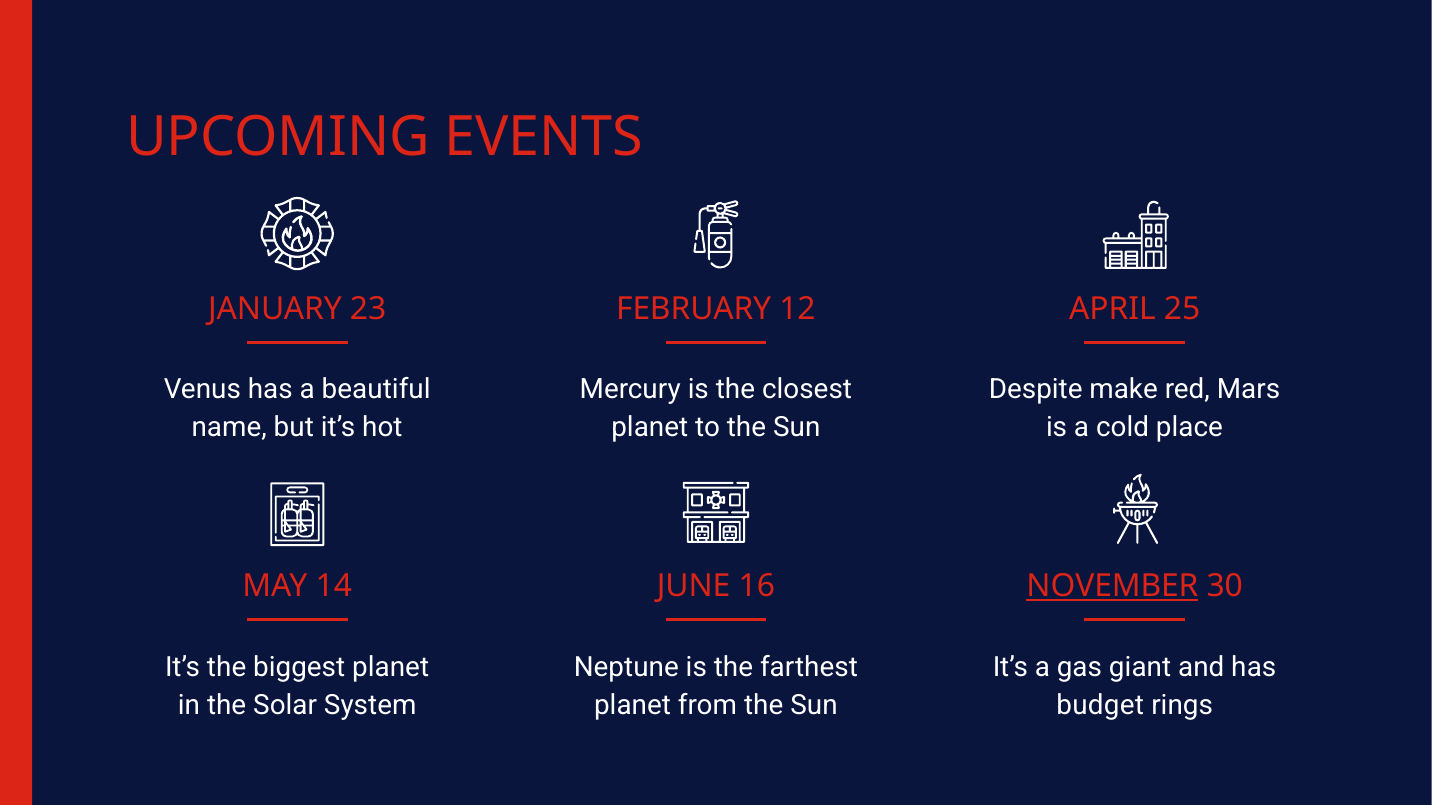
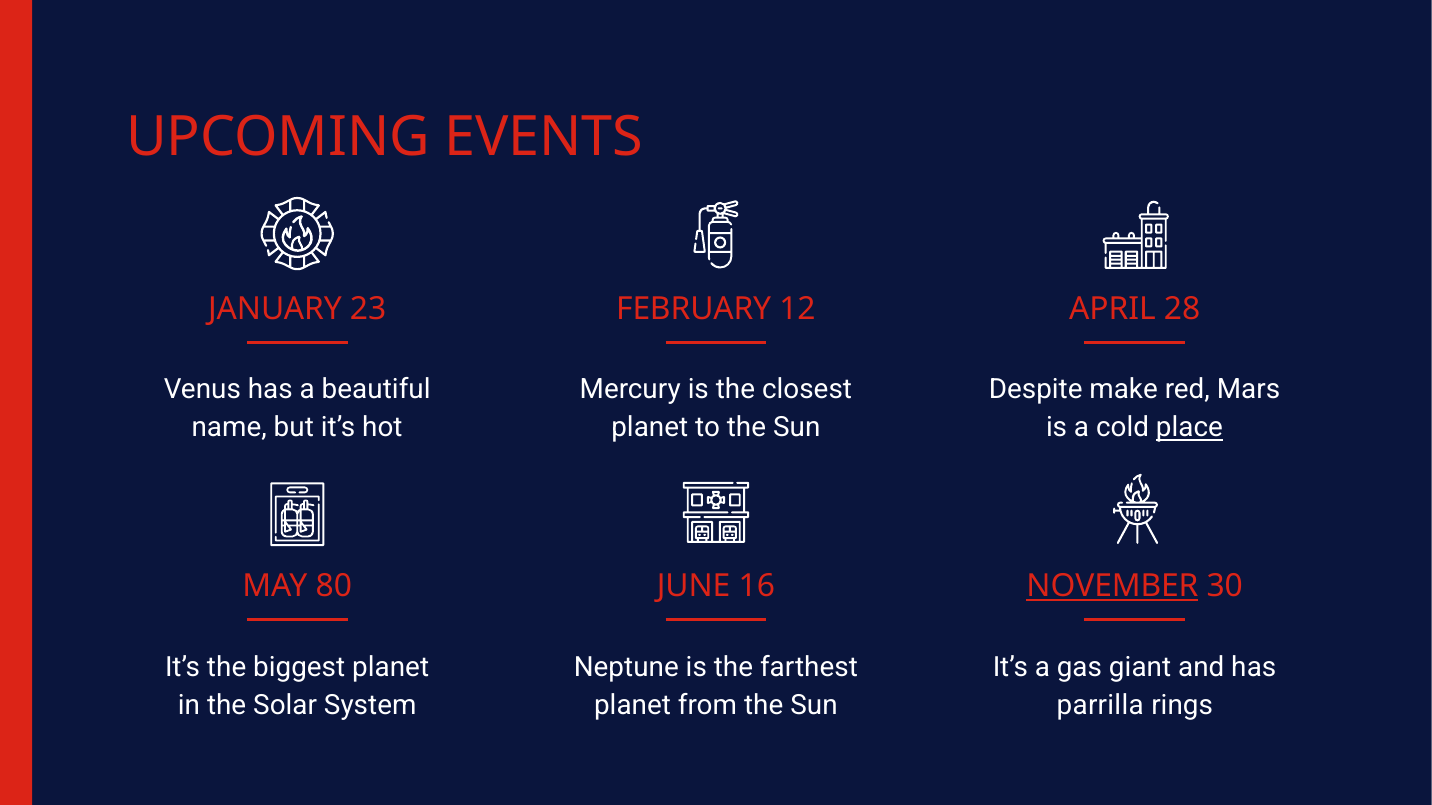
25: 25 -> 28
place underline: none -> present
14: 14 -> 80
budget: budget -> parrilla
